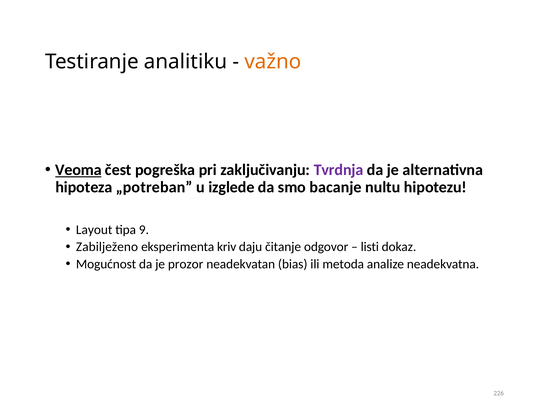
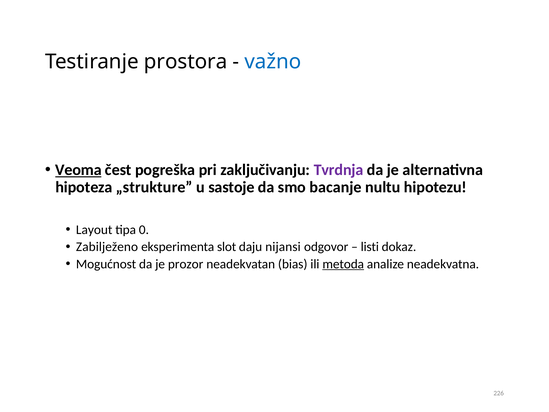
analitiku: analitiku -> prostora
važno colour: orange -> blue
„potreban: „potreban -> „strukture
izglede: izglede -> sastoje
9: 9 -> 0
kriv: kriv -> slot
čitanje: čitanje -> nijansi
metoda underline: none -> present
